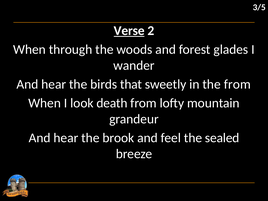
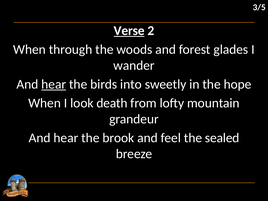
hear at (54, 84) underline: none -> present
that: that -> into
the from: from -> hope
